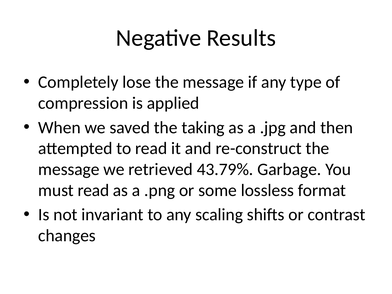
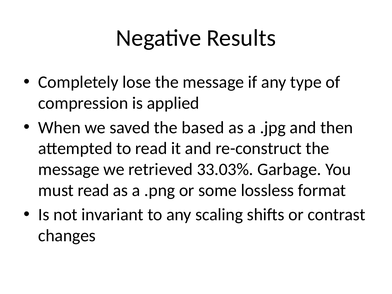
taking: taking -> based
43.79%: 43.79% -> 33.03%
